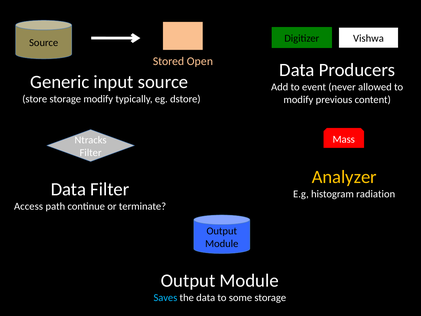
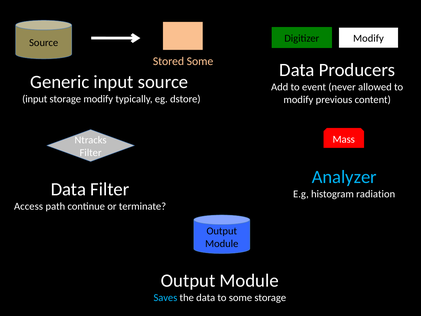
Digitizer Vishwa: Vishwa -> Modify
Stored Open: Open -> Some
store at (35, 99): store -> input
Analyzer colour: yellow -> light blue
